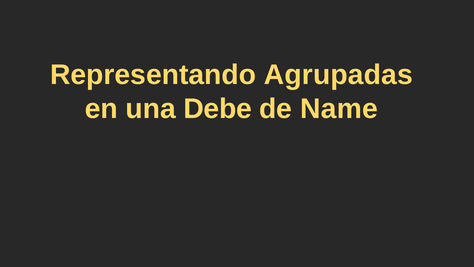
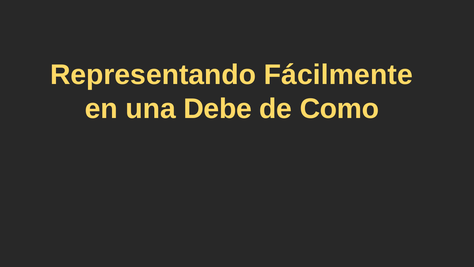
Agrupadas: Agrupadas -> Fácilmente
Name: Name -> Como
